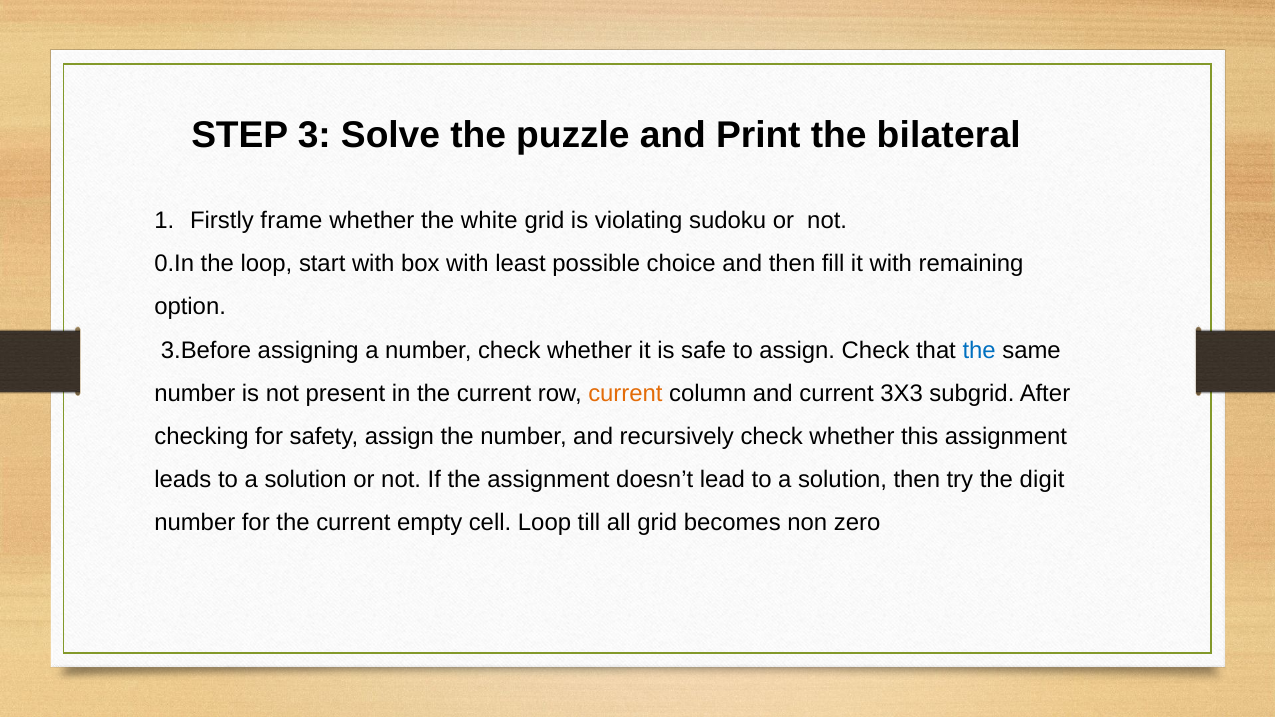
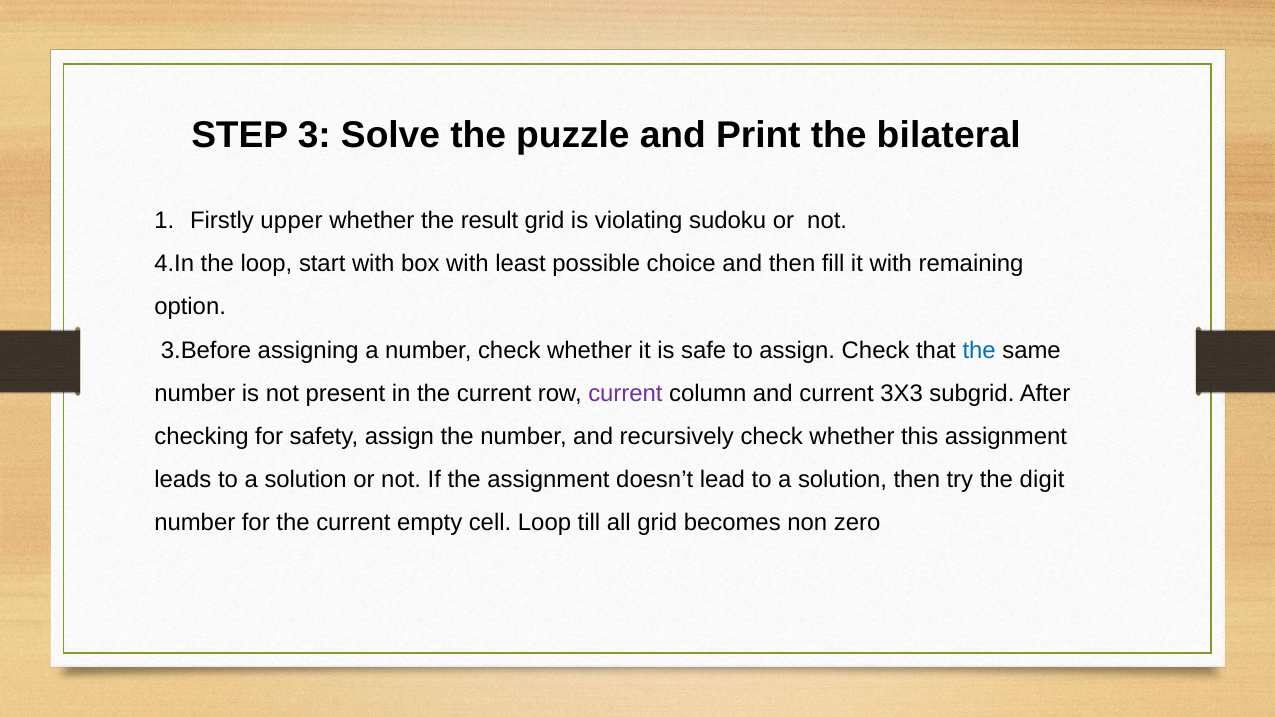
frame: frame -> upper
white: white -> result
0.In: 0.In -> 4.In
current at (625, 393) colour: orange -> purple
